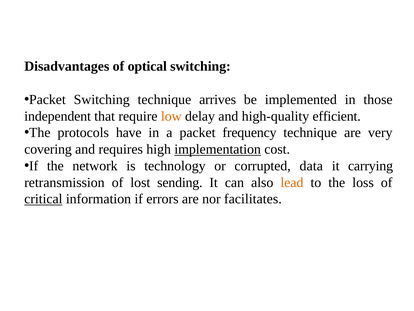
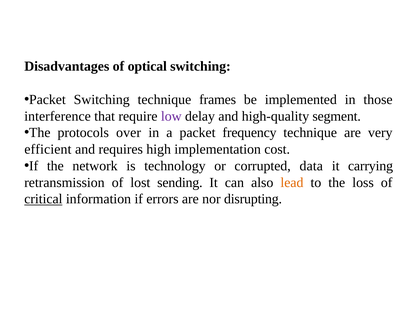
arrives: arrives -> frames
independent: independent -> interference
low colour: orange -> purple
efficient: efficient -> segment
have: have -> over
covering: covering -> efficient
implementation underline: present -> none
facilitates: facilitates -> disrupting
